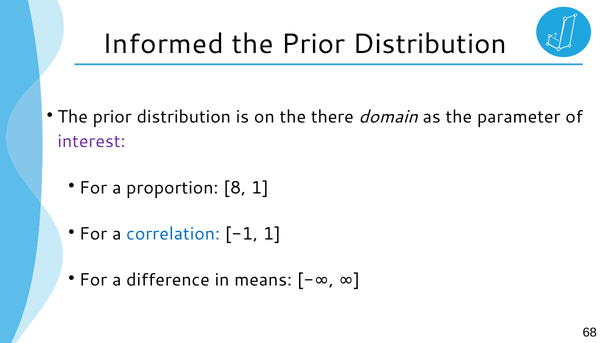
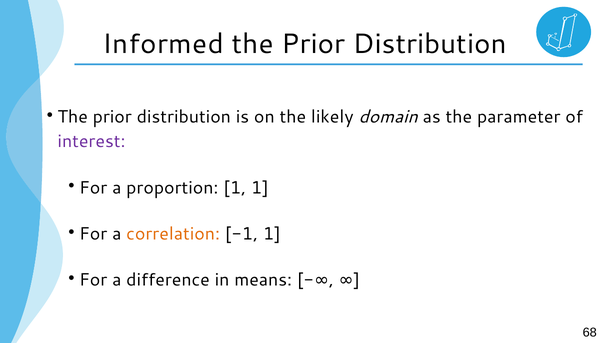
there: there -> likely
proportion 8: 8 -> 1
correlation colour: blue -> orange
